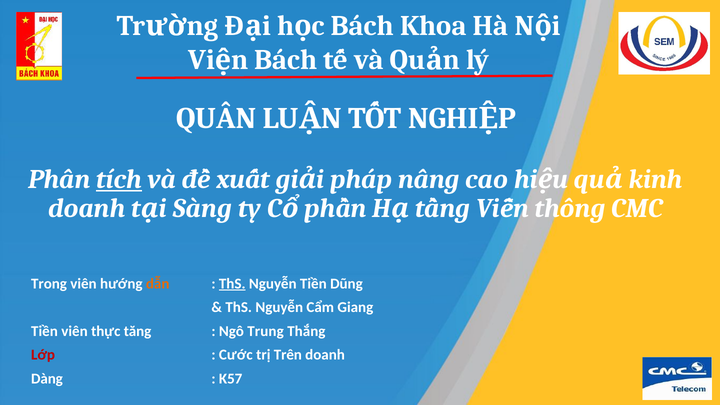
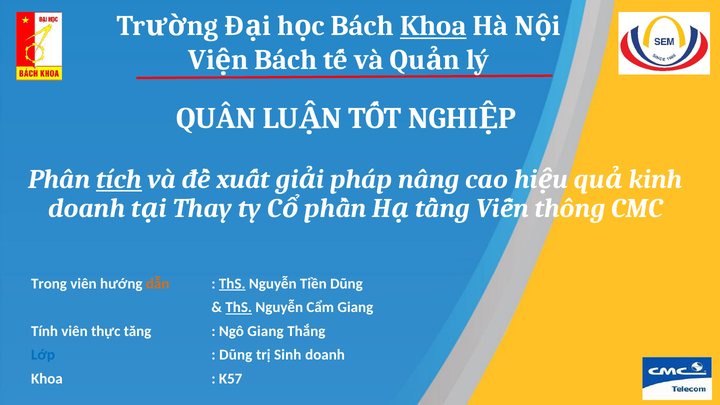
Khoa at (433, 26) underline: none -> present
Sàng: Sàng -> Thay
ThS at (239, 307) underline: none -> present
Tiền at (44, 331): Tiền -> Tính
Ngô Trung: Trung -> Giang
Lớp colour: red -> blue
Cước at (236, 355): Cước -> Dũng
Trên: Trên -> Sinh
Dàng at (47, 379): Dàng -> Khoa
